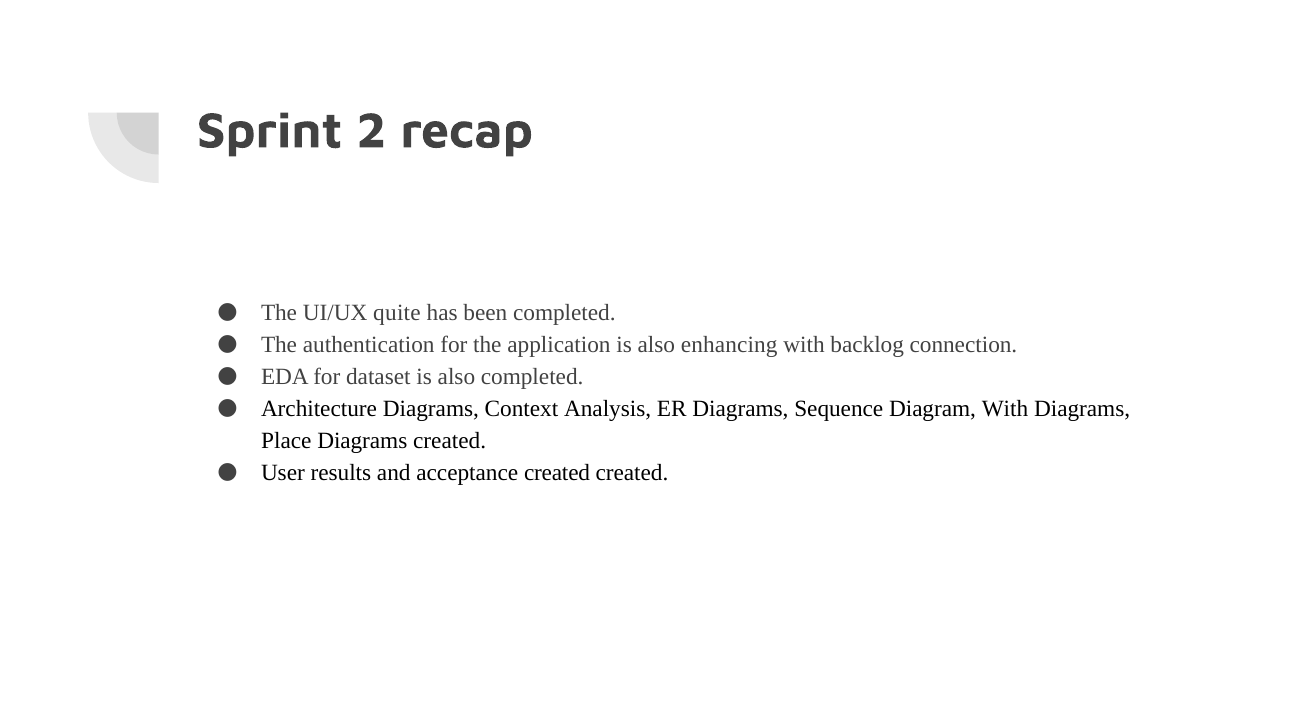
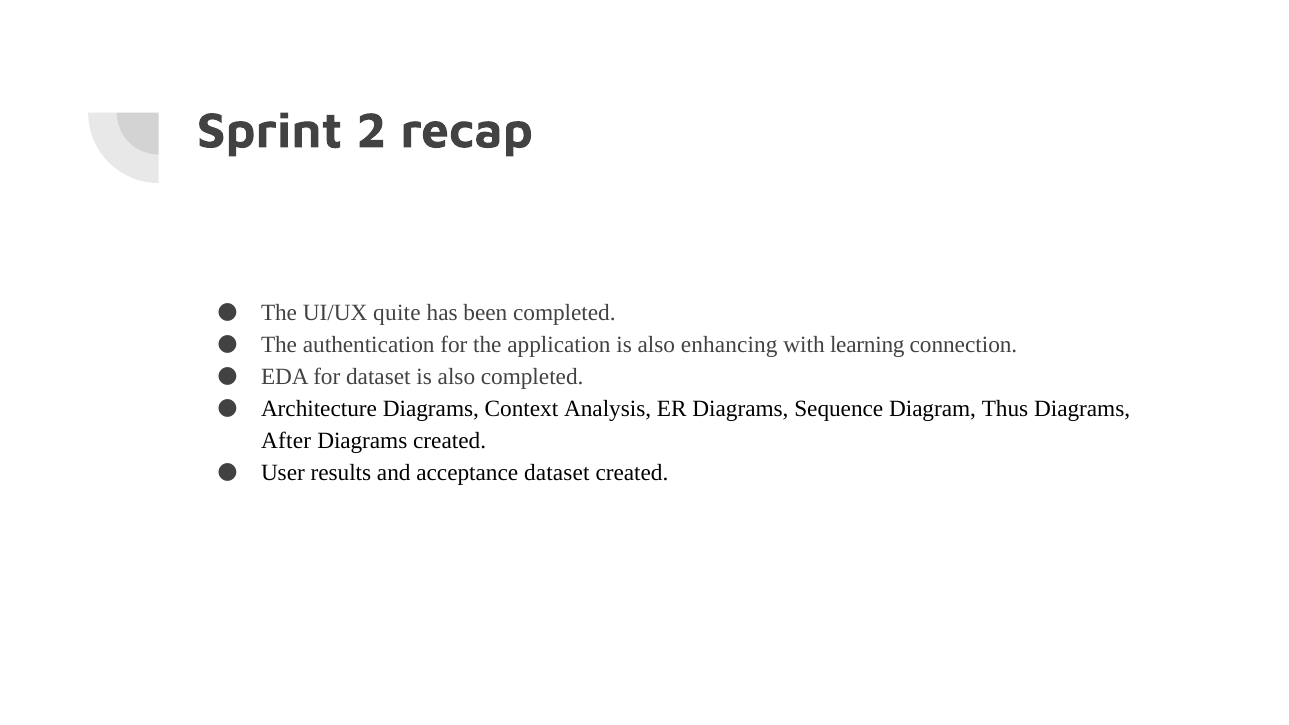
backlog: backlog -> learning
Diagram With: With -> Thus
Place: Place -> After
acceptance created: created -> dataset
